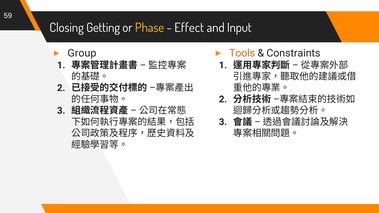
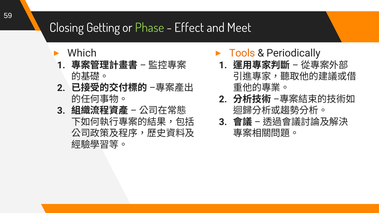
Phase colour: yellow -> light green
Input: Input -> Meet
Group: Group -> Which
Constraints: Constraints -> Periodically
